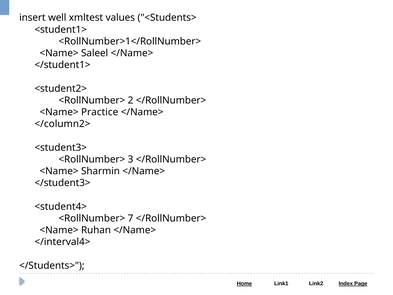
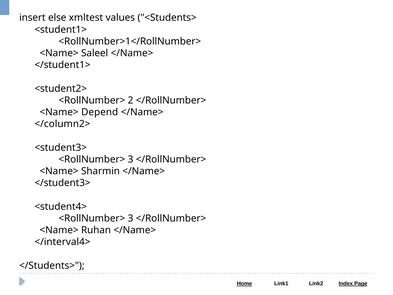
well: well -> else
Practice: Practice -> Depend
7 at (130, 218): 7 -> 3
